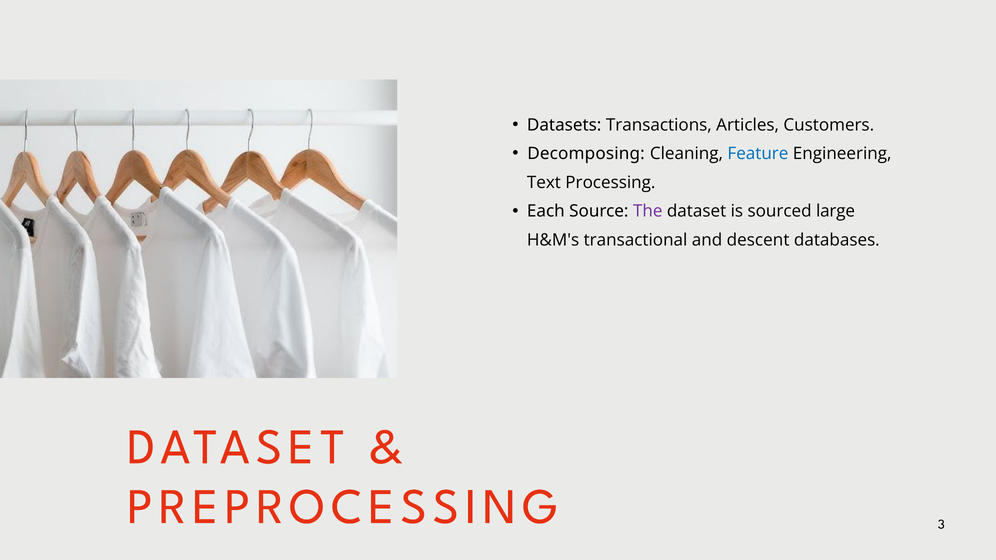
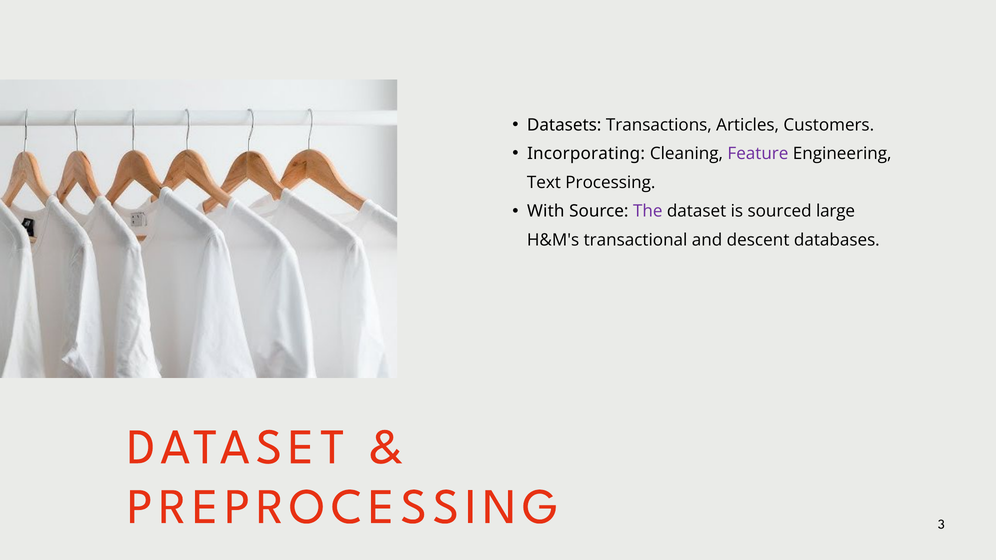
Decomposing: Decomposing -> Incorporating
Feature colour: blue -> purple
Each: Each -> With
